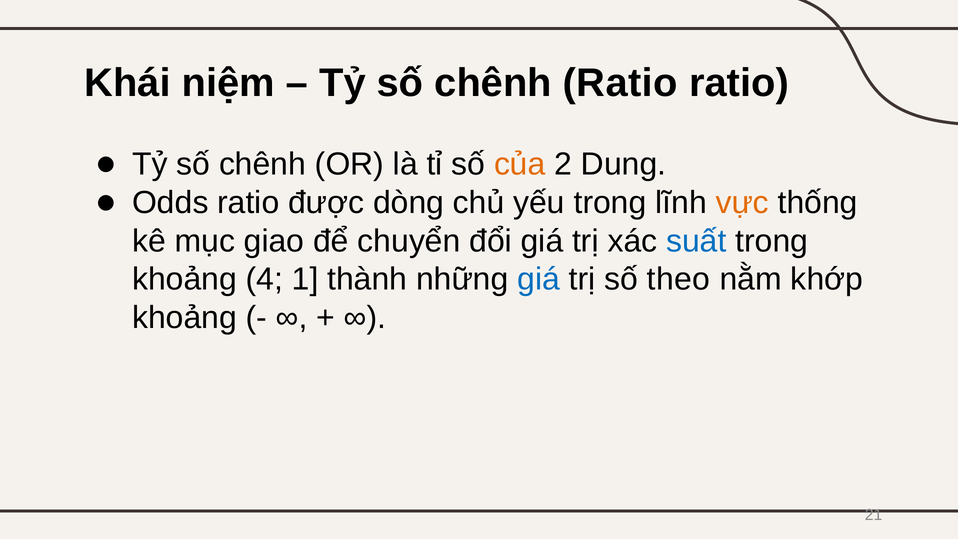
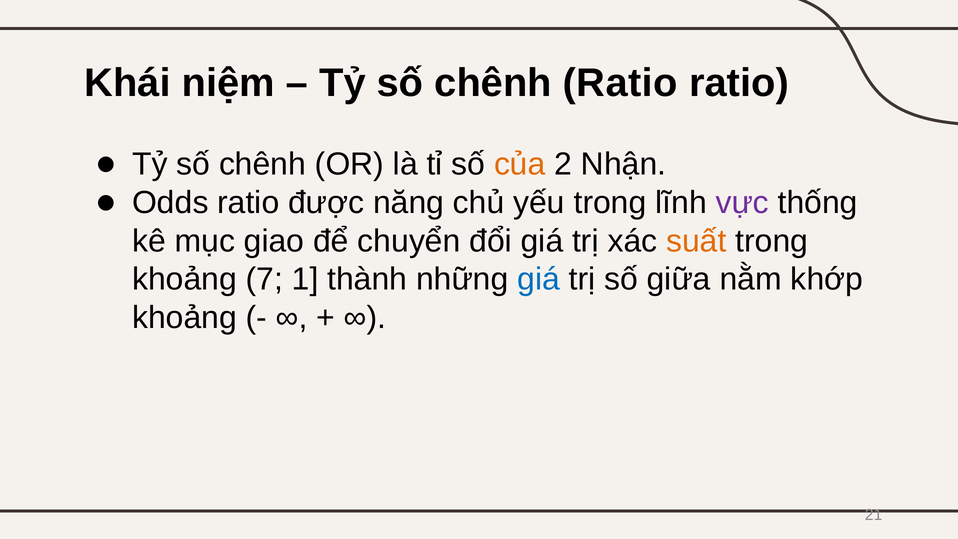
Dung: Dung -> Nhận
dòng: dòng -> năng
vực colour: orange -> purple
suất colour: blue -> orange
4: 4 -> 7
theo: theo -> giữa
